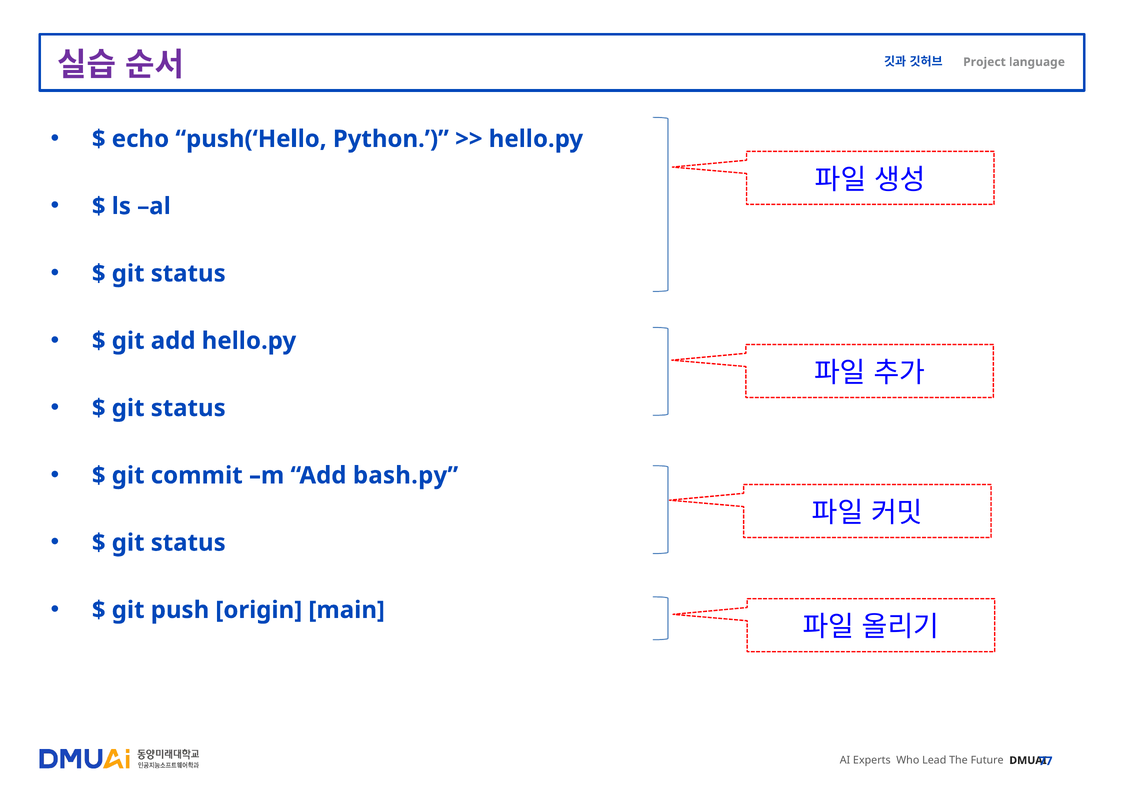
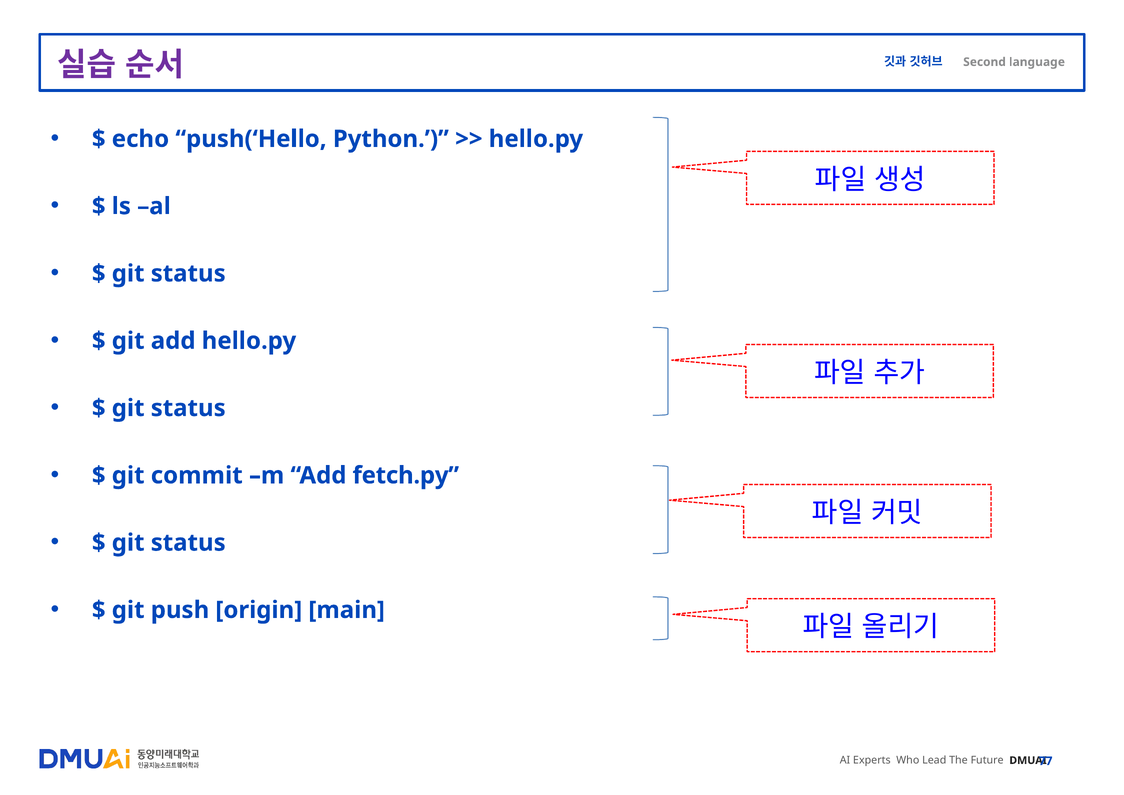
Project: Project -> Second
bash.py: bash.py -> fetch.py
